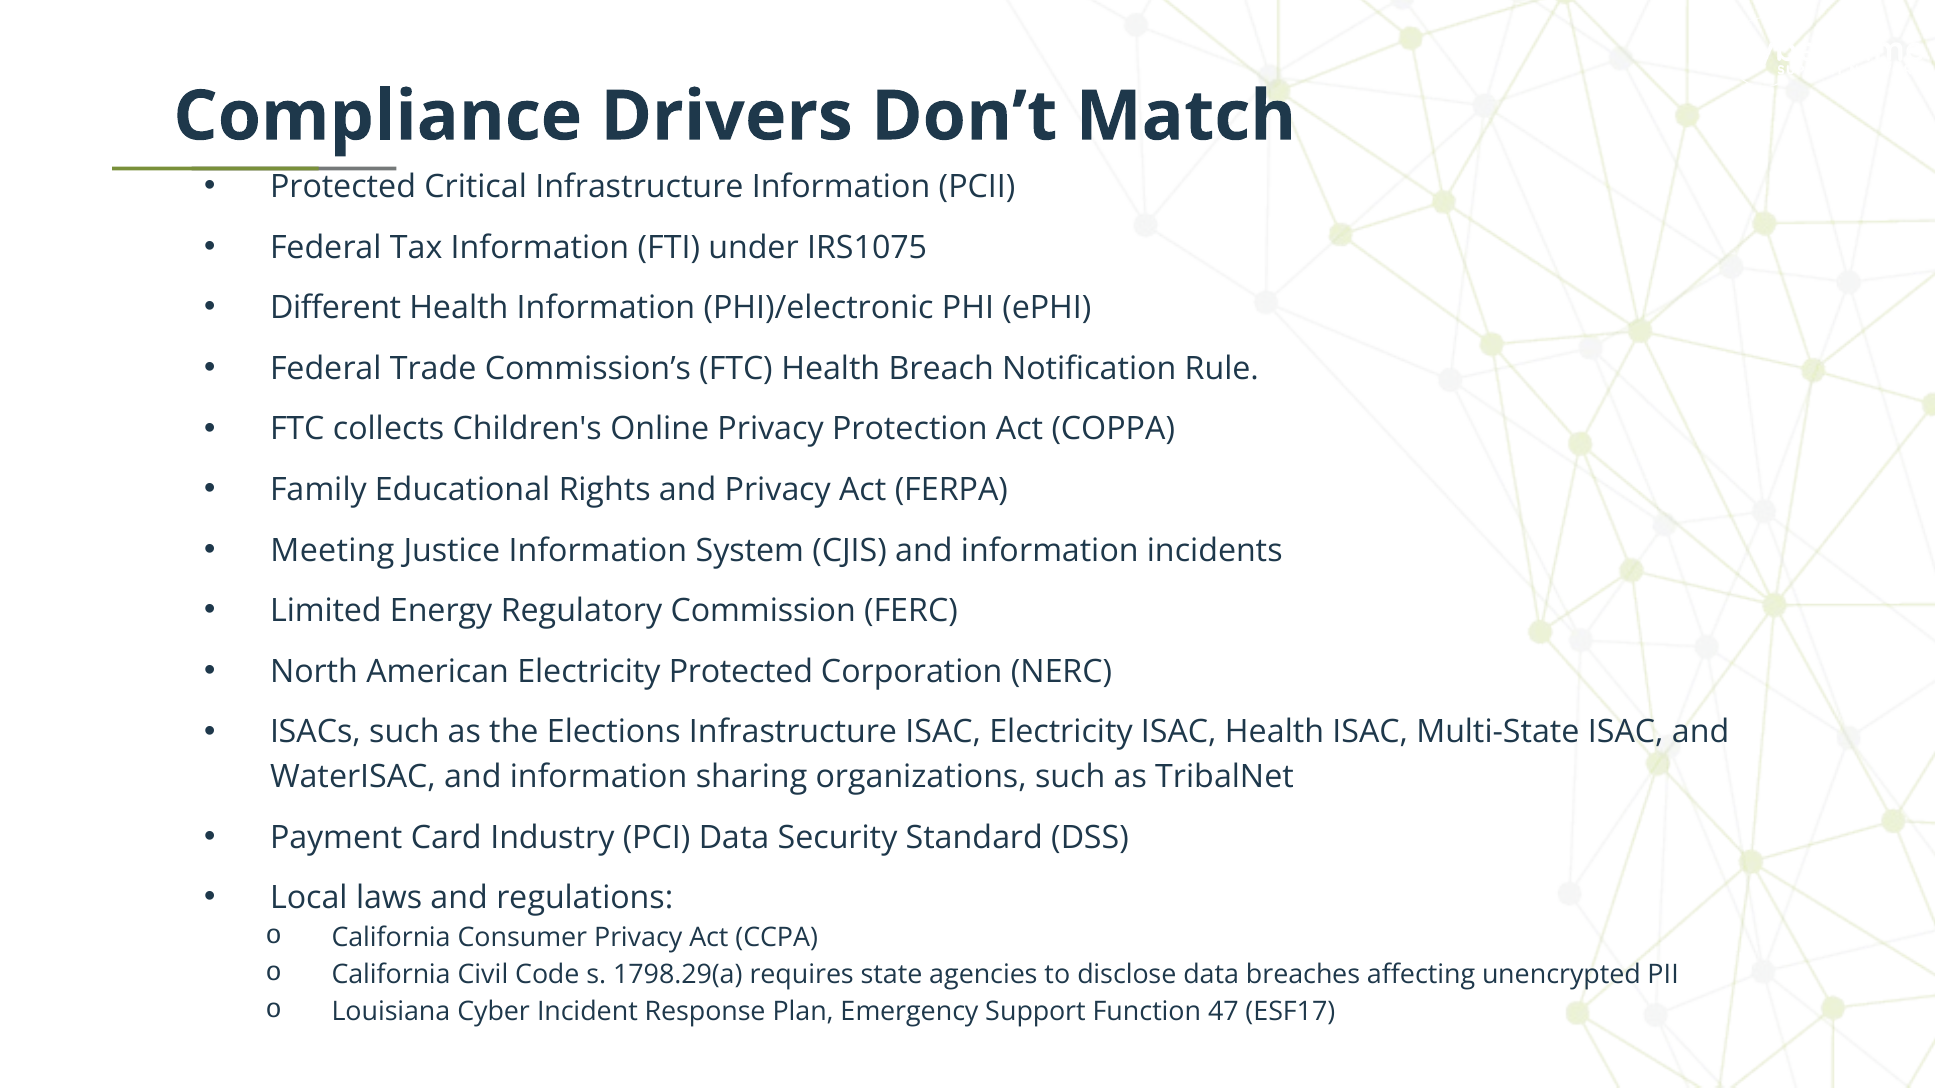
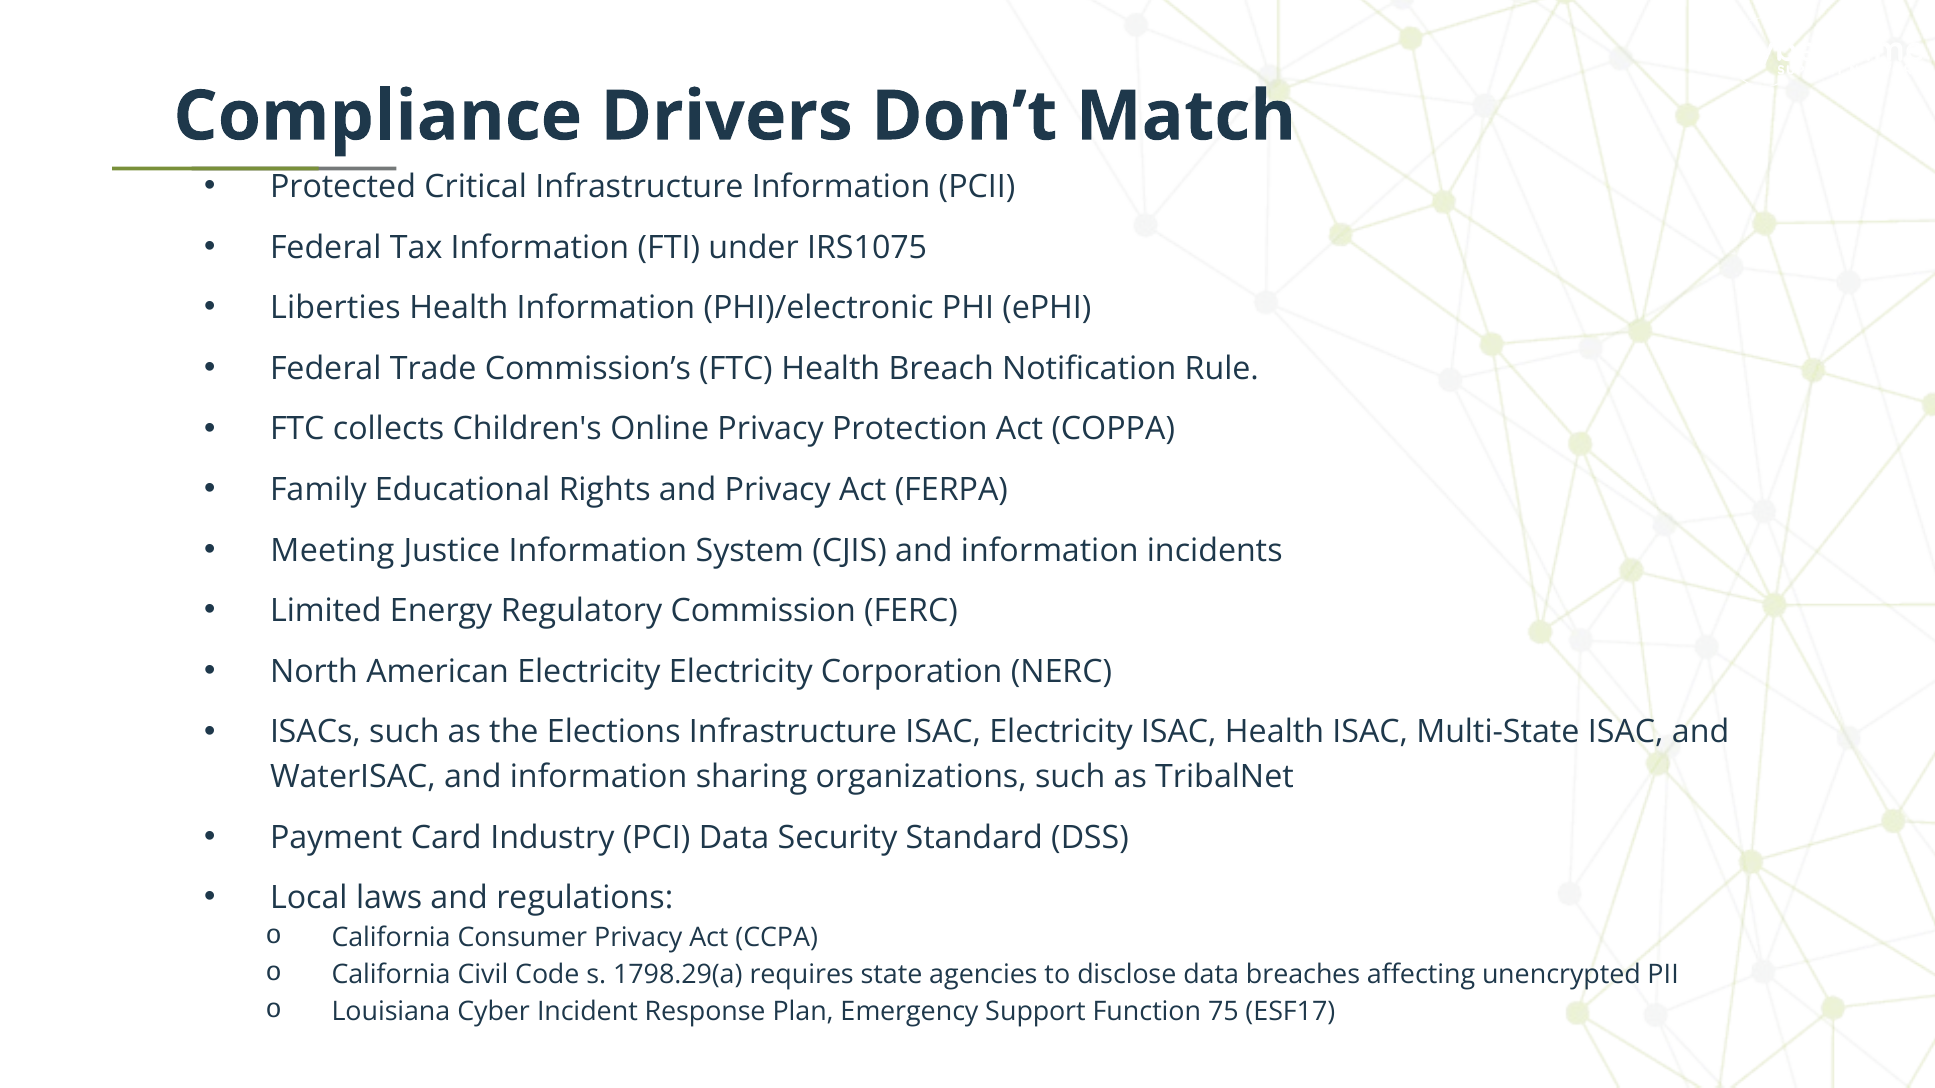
Different: Different -> Liberties
Electricity Protected: Protected -> Electricity
47: 47 -> 75
